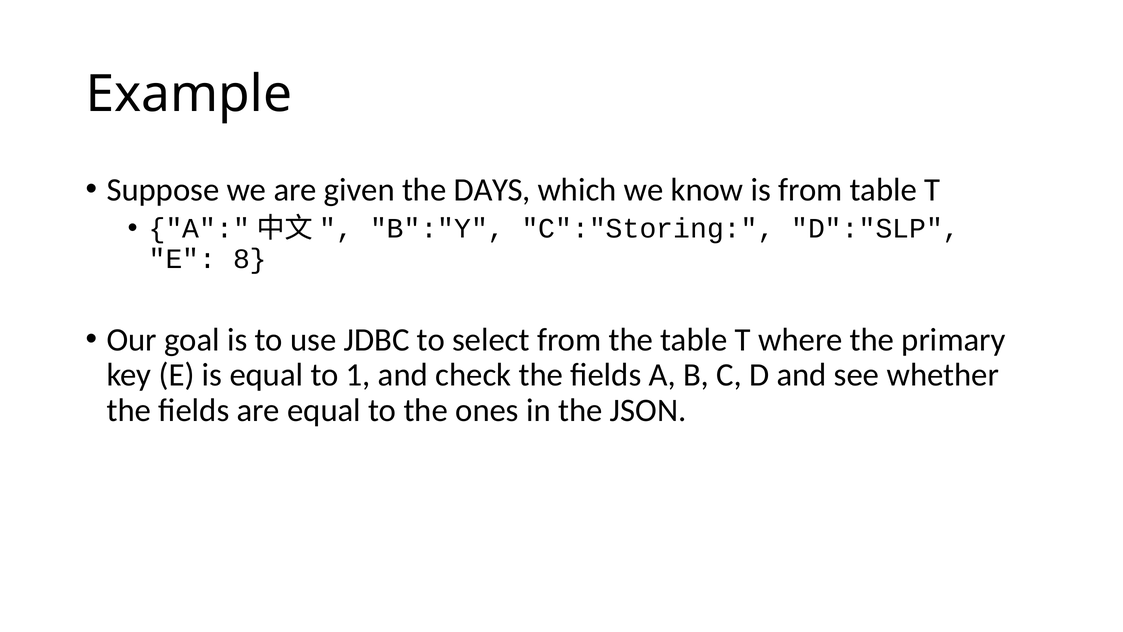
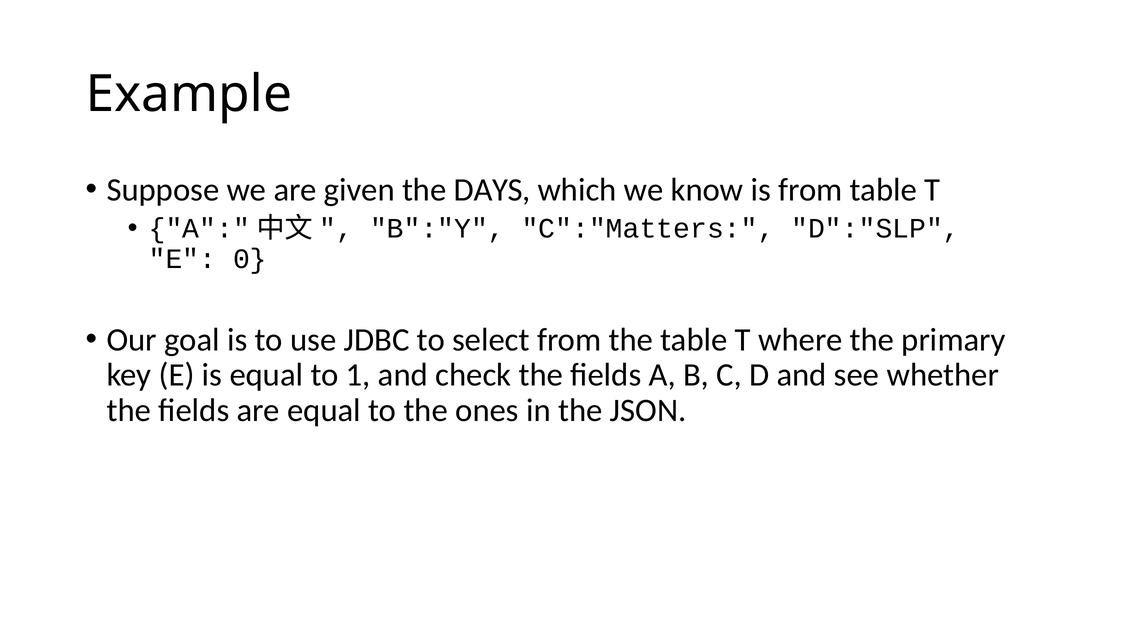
C":"Storing: C":"Storing -> C":"Matters
8: 8 -> 0
